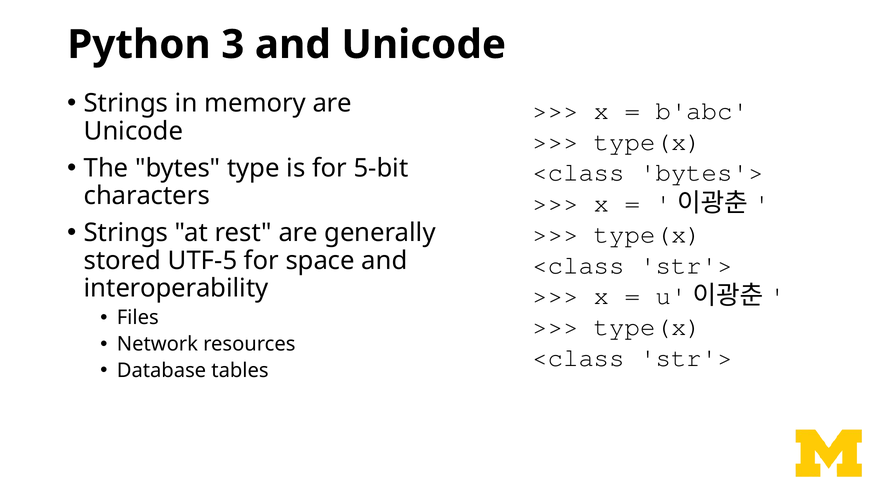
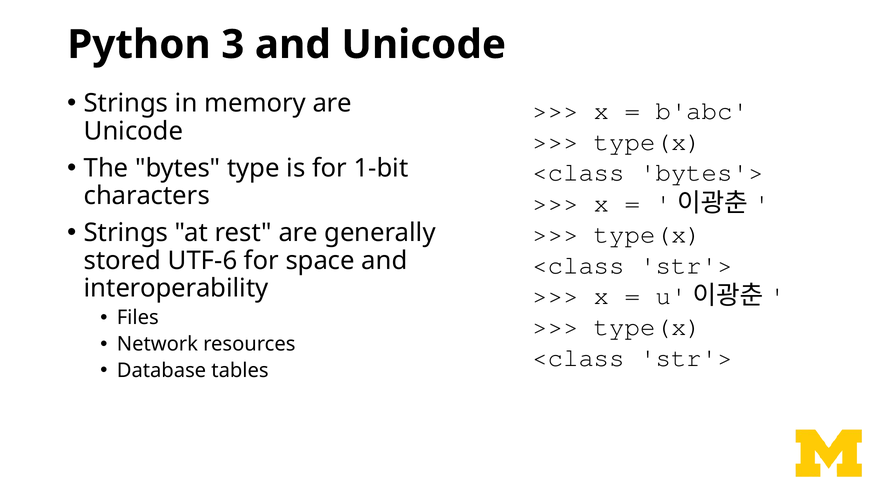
5-bit: 5-bit -> 1-bit
UTF-5: UTF-5 -> UTF-6
